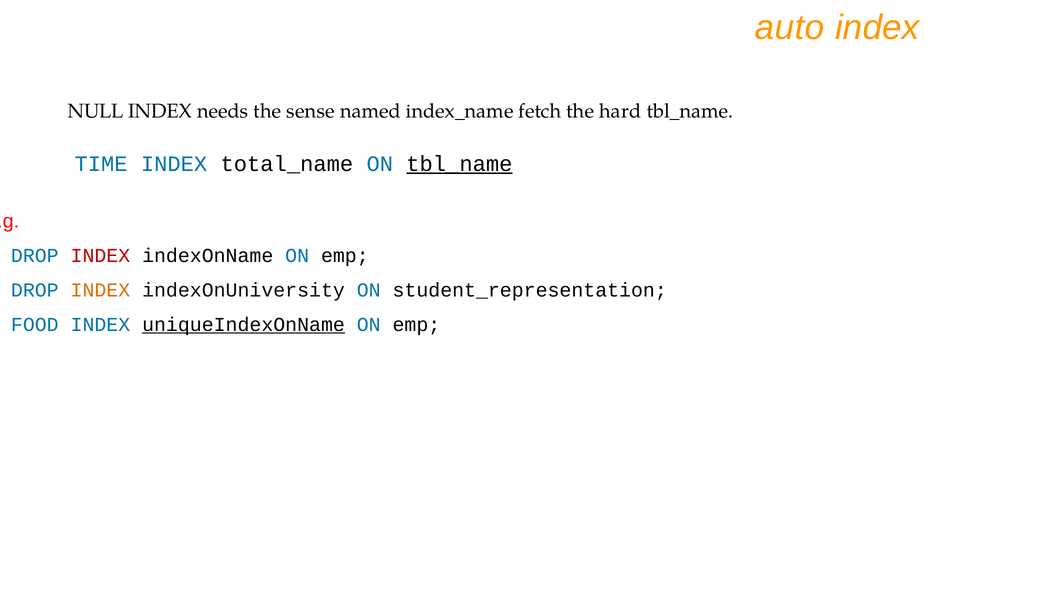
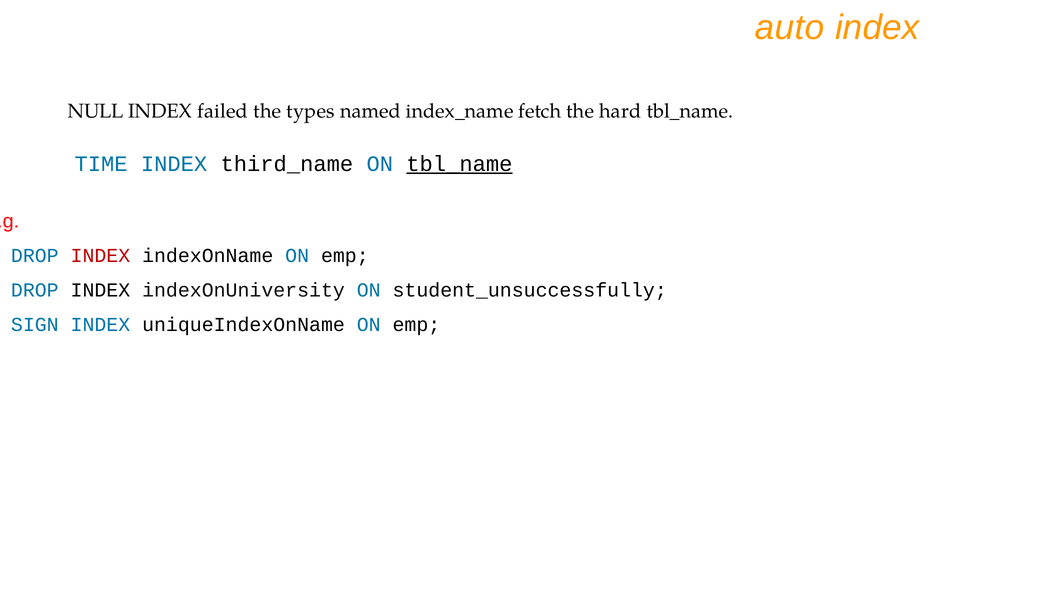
needs: needs -> failed
sense: sense -> types
total_name: total_name -> third_name
INDEX at (100, 290) colour: orange -> black
student_representation: student_representation -> student_unsuccessfully
FOOD: FOOD -> SIGN
uniqueIndexOnName underline: present -> none
